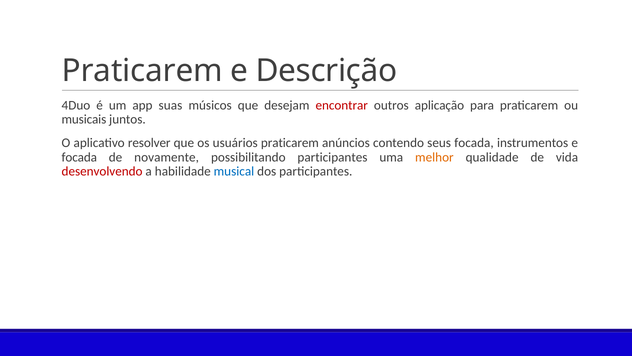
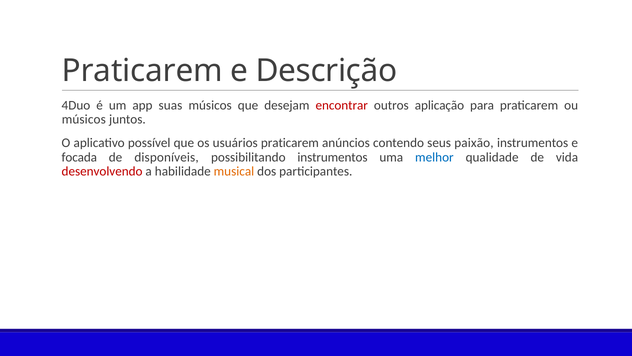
musicais at (84, 119): musicais -> músicos
resolver: resolver -> possível
seus focada: focada -> paixão
novamente: novamente -> disponíveis
possibilitando participantes: participantes -> instrumentos
melhor colour: orange -> blue
musical colour: blue -> orange
